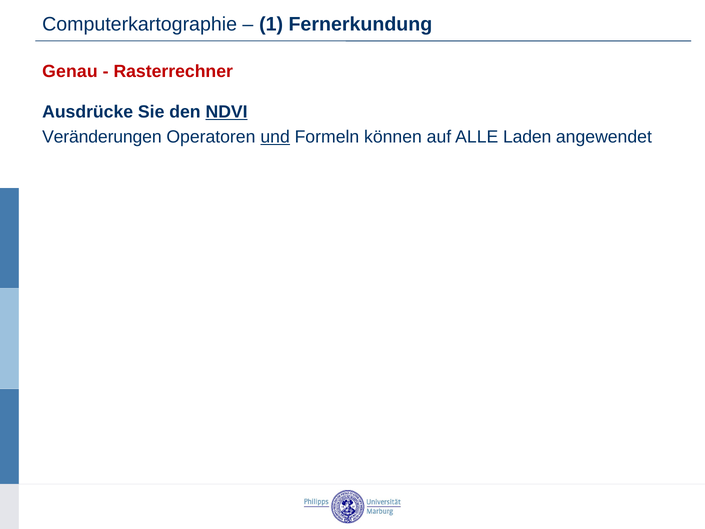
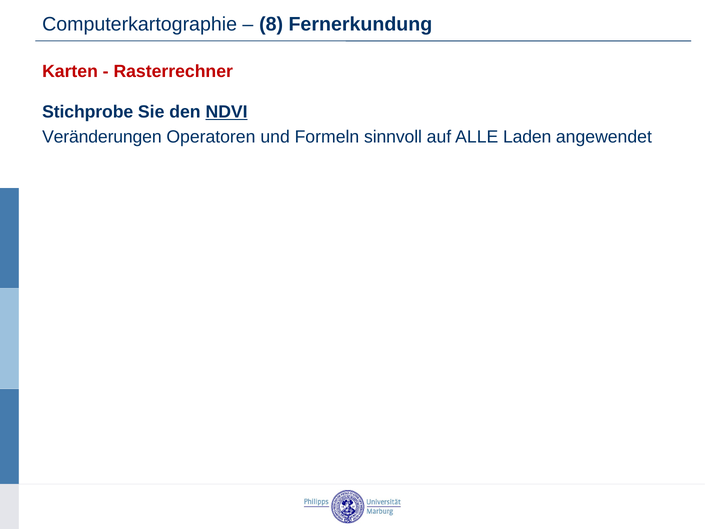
1: 1 -> 8
Genau: Genau -> Karten
Ausdrücke: Ausdrücke -> Stichprobe
und underline: present -> none
können: können -> sinnvoll
